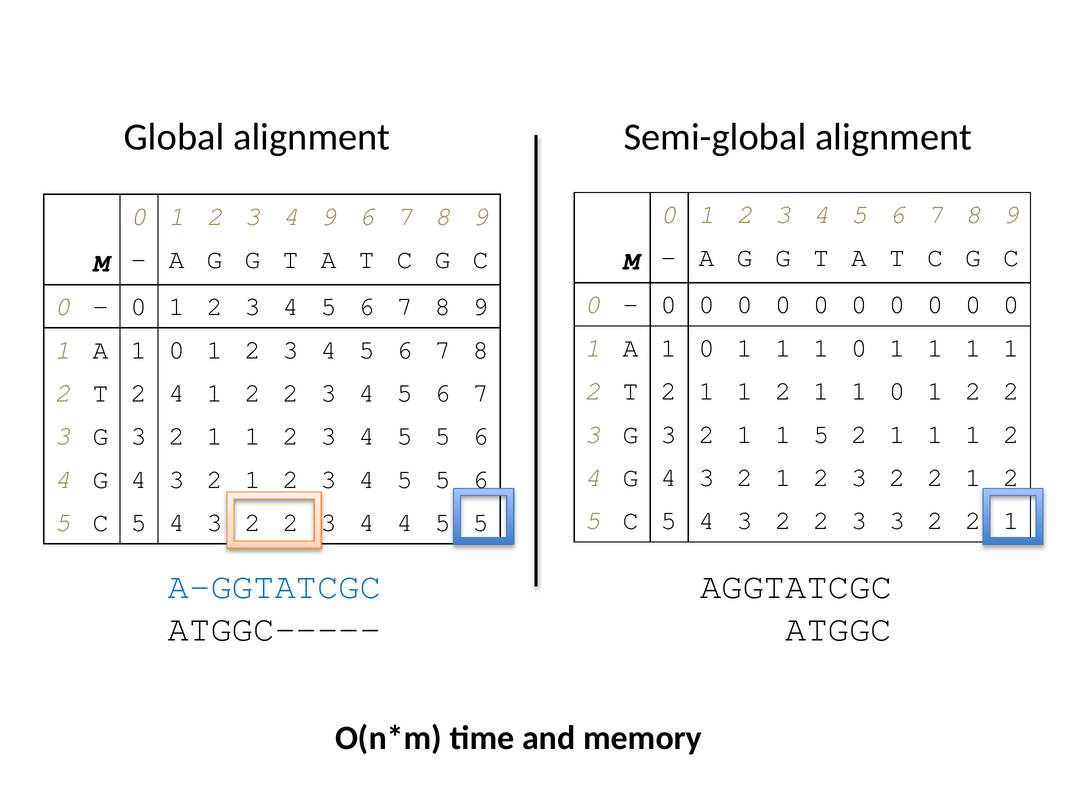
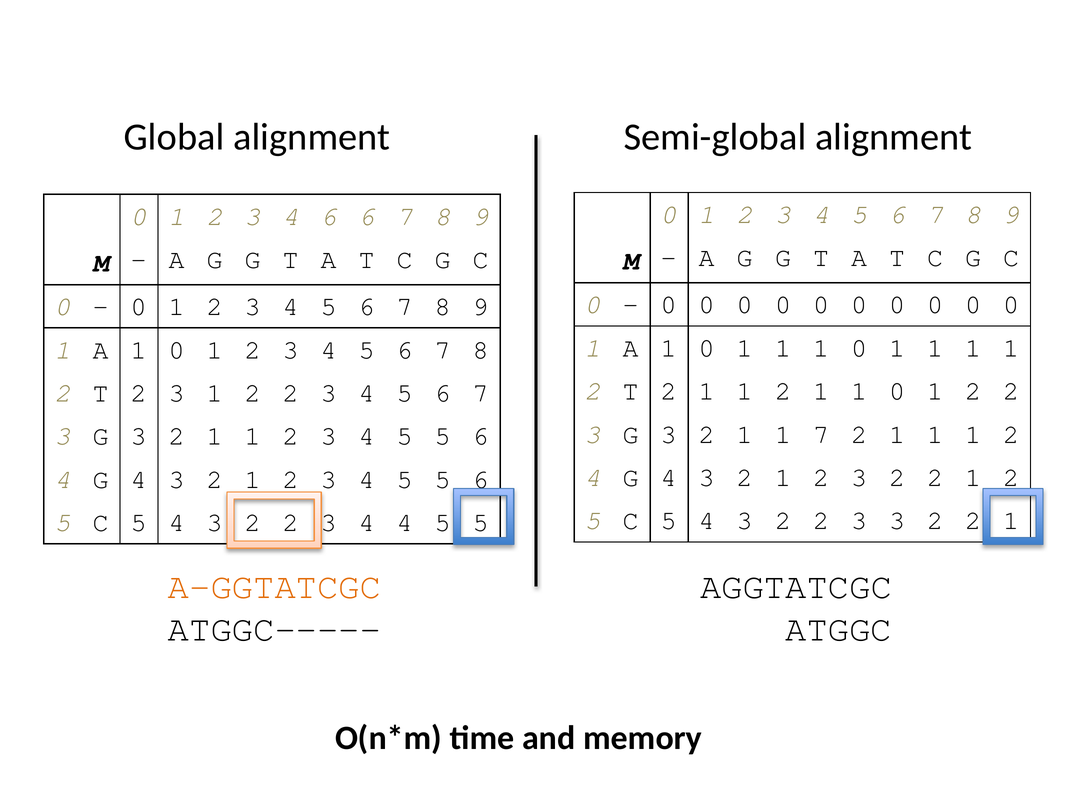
4 9: 9 -> 6
T 2 4: 4 -> 3
1 5: 5 -> 7
A-GGTATCGC colour: blue -> orange
